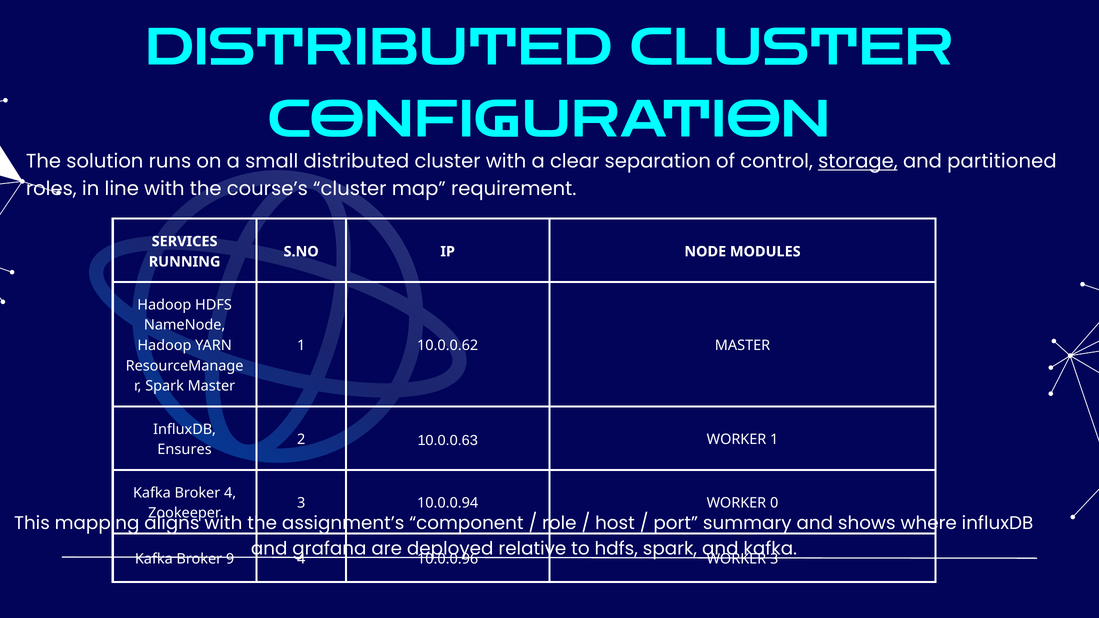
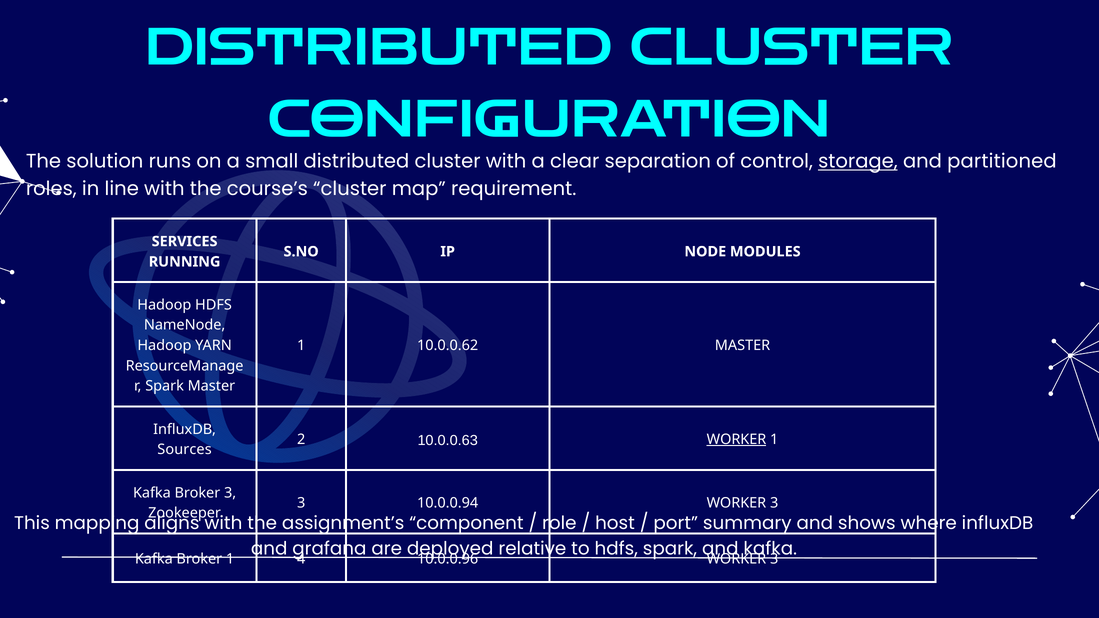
WORKER at (737, 440) underline: none -> present
Ensures: Ensures -> Sources
Broker 4: 4 -> 3
10.0.0.94 WORKER 0: 0 -> 3
Broker 9: 9 -> 1
